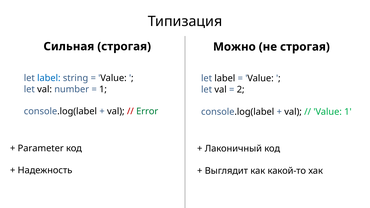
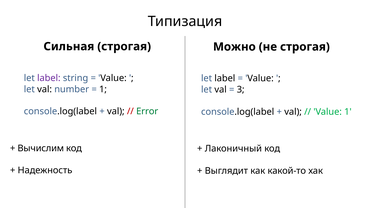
label at (49, 78) colour: blue -> purple
2: 2 -> 3
Parameter: Parameter -> Вычислим
